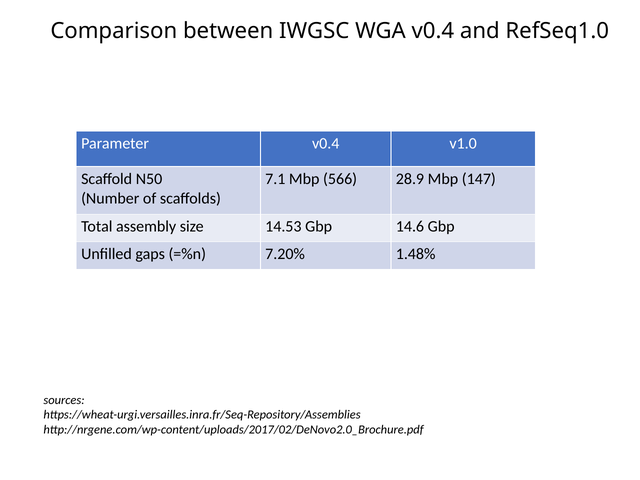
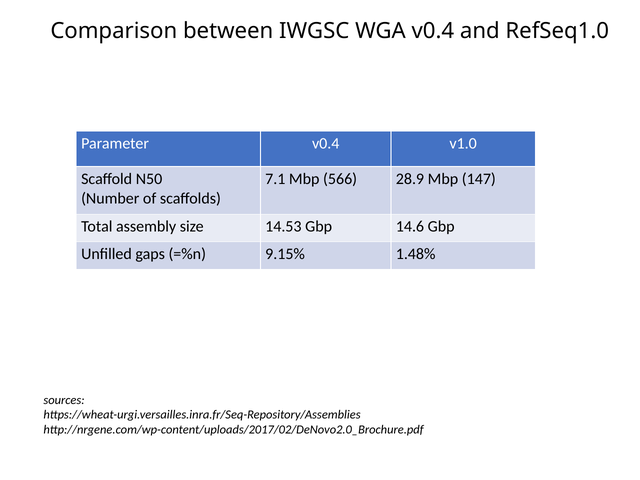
7.20%: 7.20% -> 9.15%
